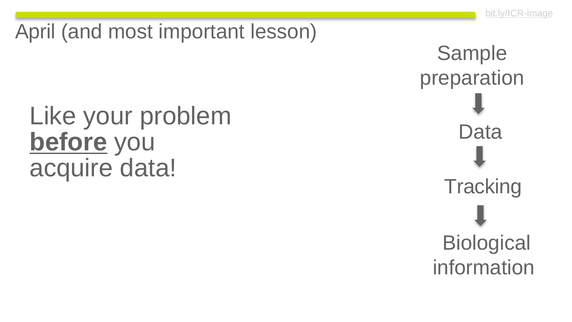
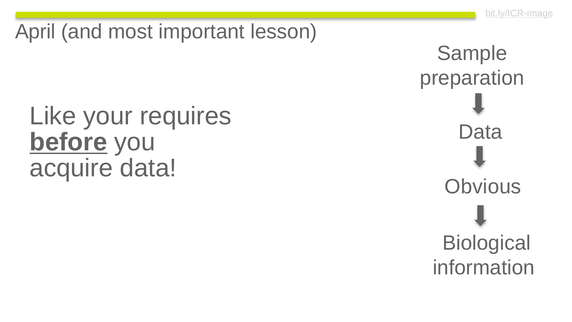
problem: problem -> requires
Tracking: Tracking -> Obvious
